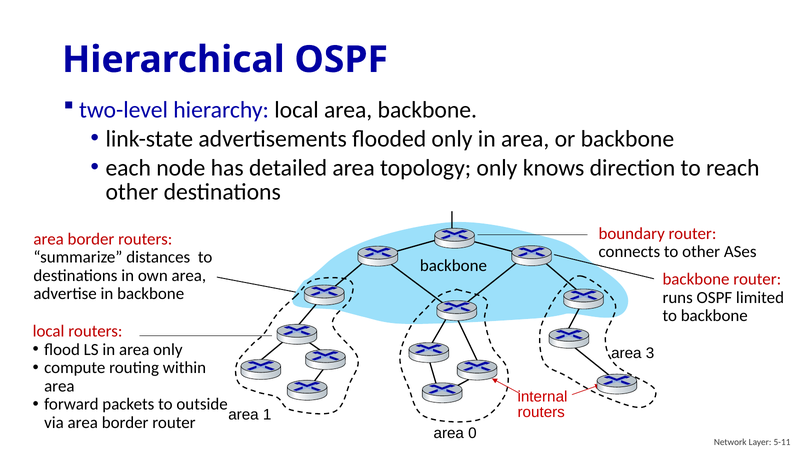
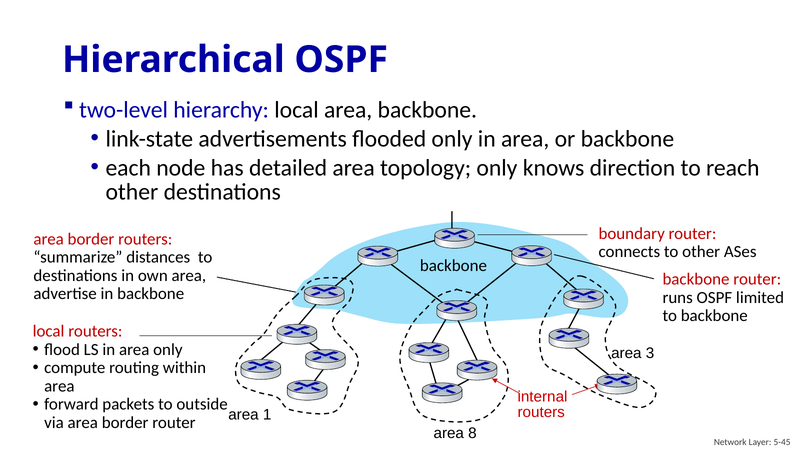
0: 0 -> 8
5-11: 5-11 -> 5-45
